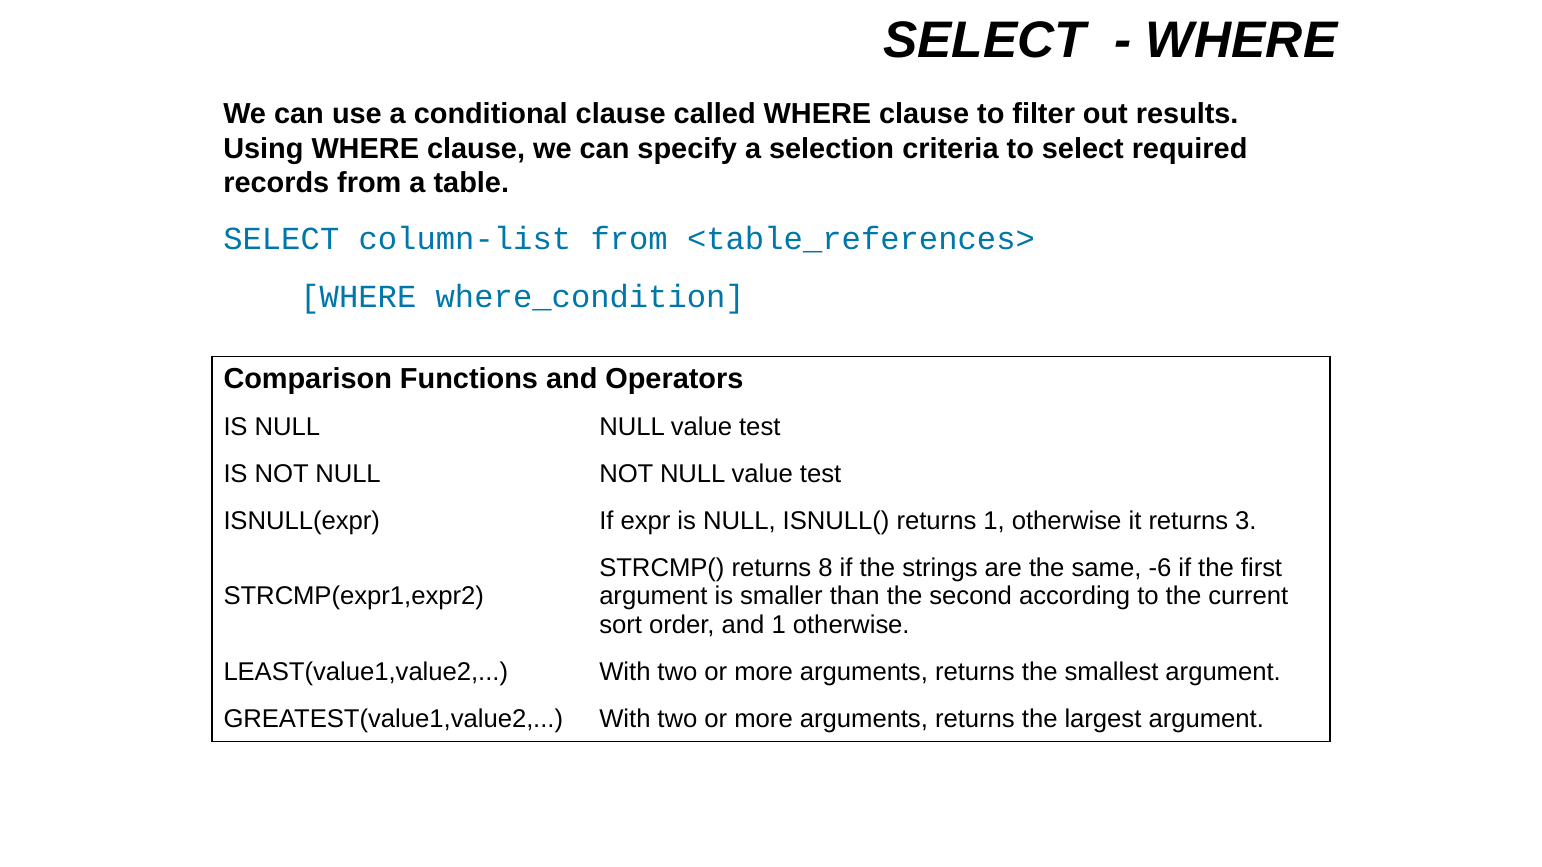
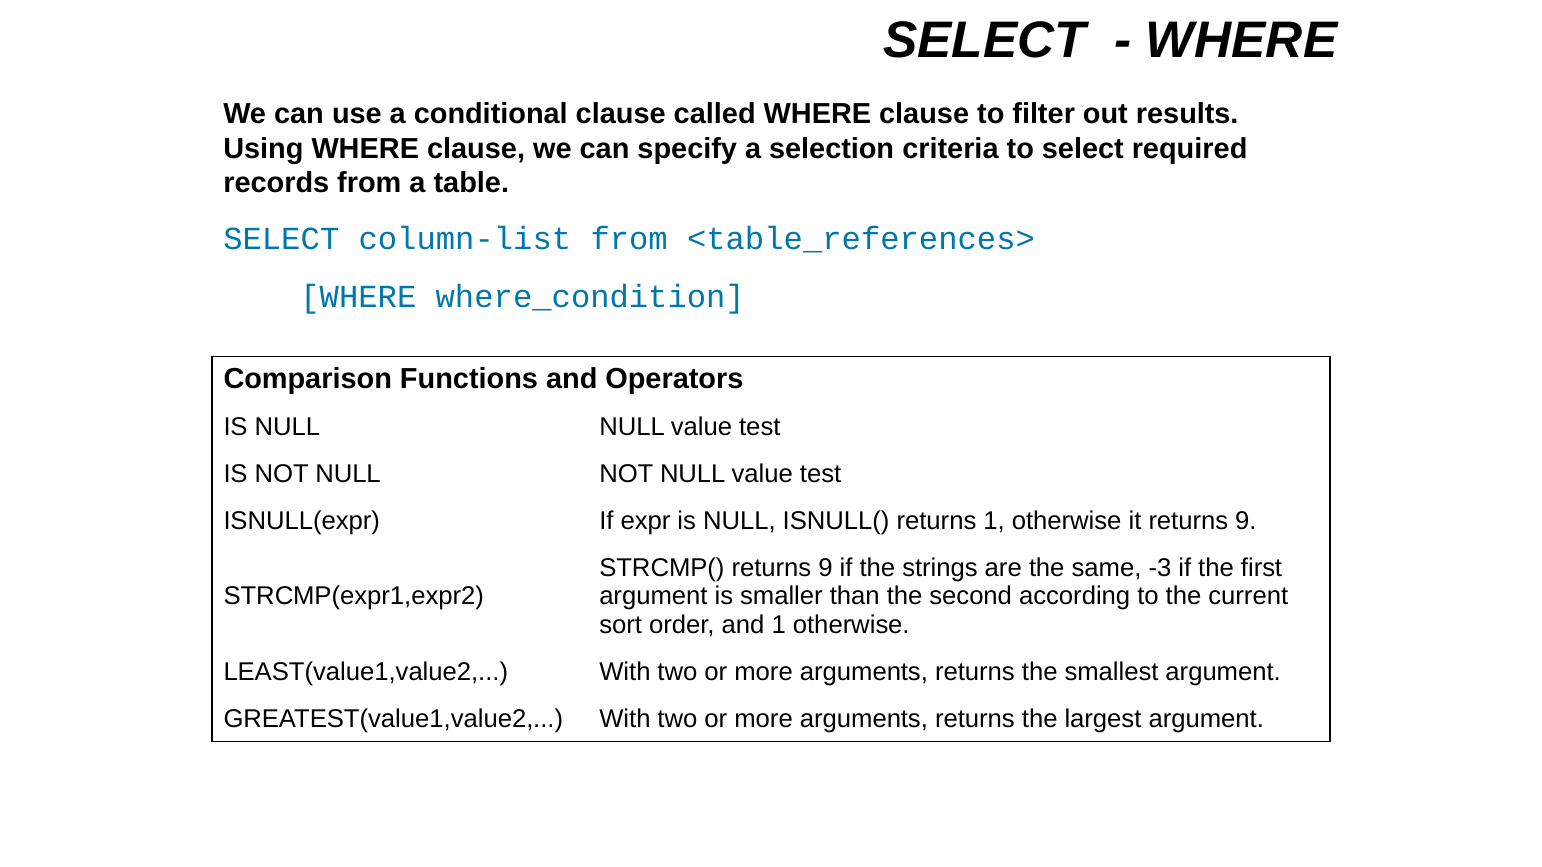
it returns 3: 3 -> 9
STRCMP( returns 8: 8 -> 9
-6: -6 -> -3
